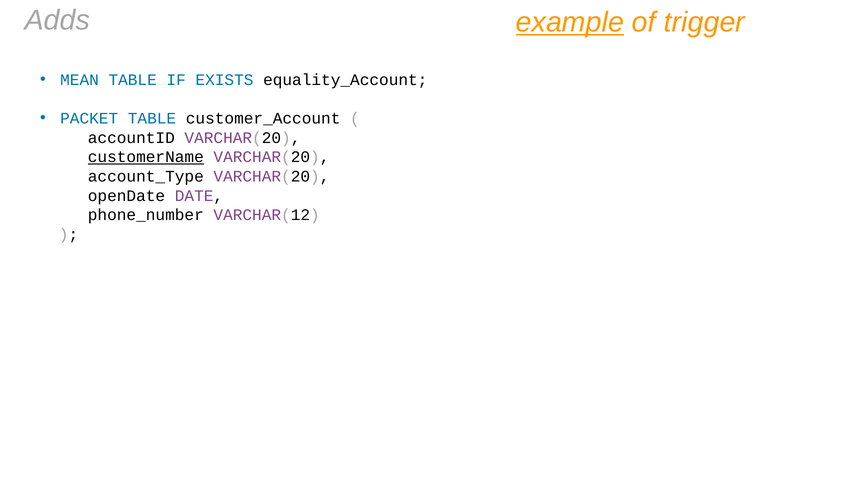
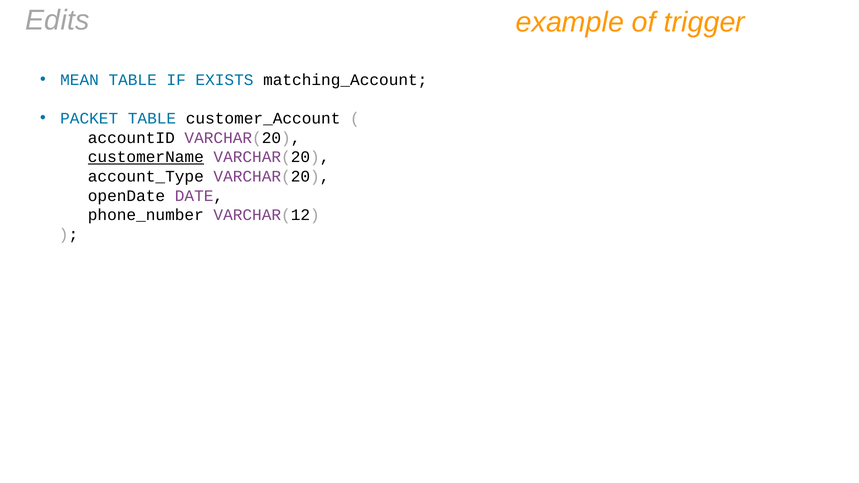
Adds: Adds -> Edits
example underline: present -> none
equality_Account: equality_Account -> matching_Account
